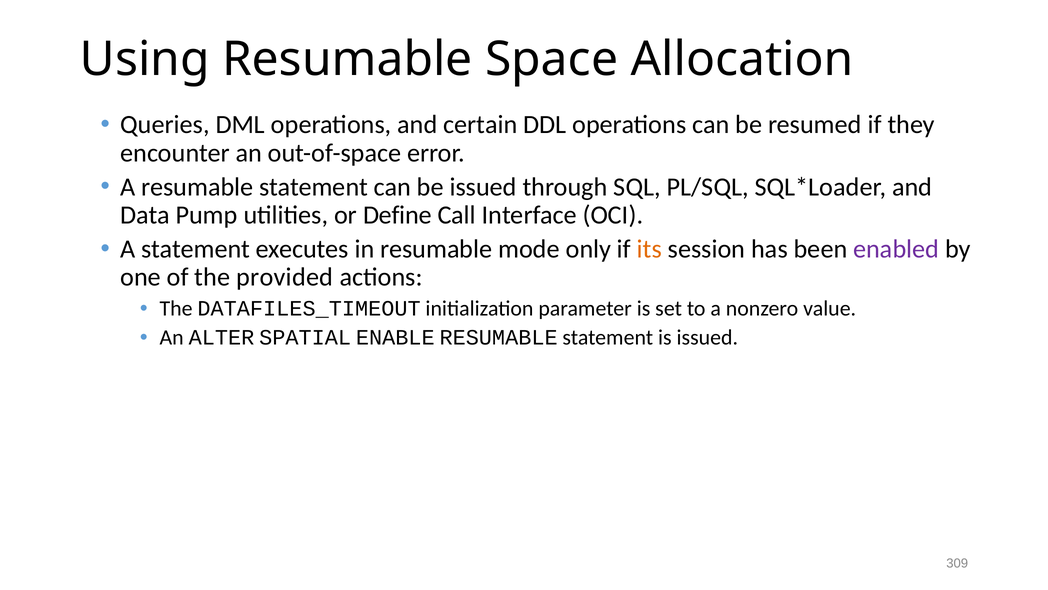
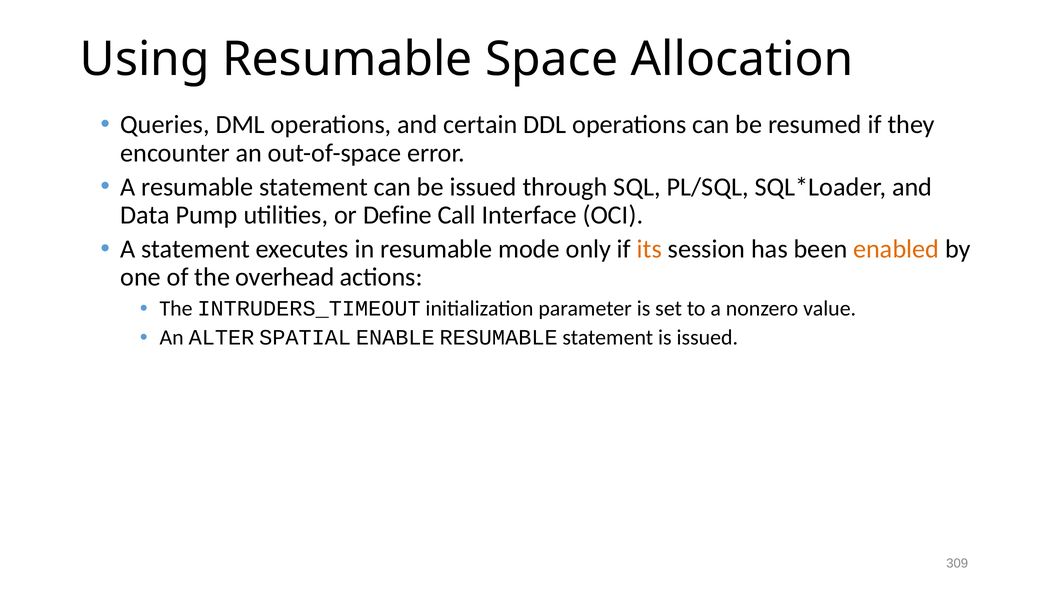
enabled colour: purple -> orange
provided: provided -> overhead
DATAFILES_TIMEOUT: DATAFILES_TIMEOUT -> INTRUDERS_TIMEOUT
